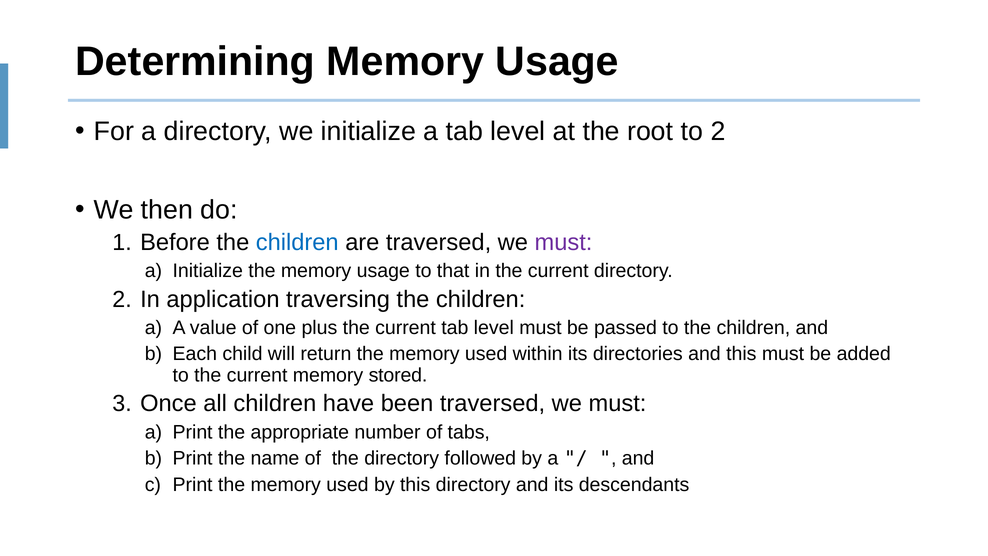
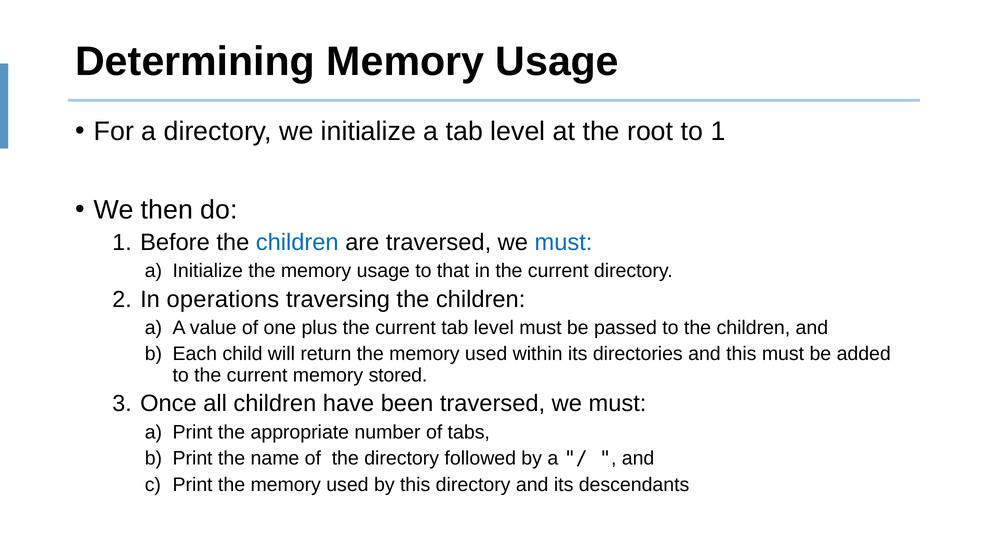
to 2: 2 -> 1
must at (563, 242) colour: purple -> blue
application: application -> operations
